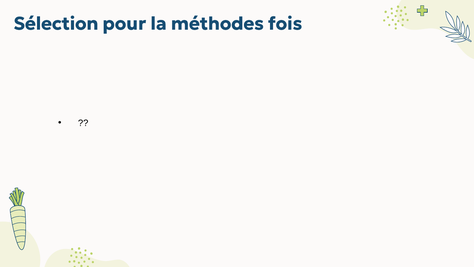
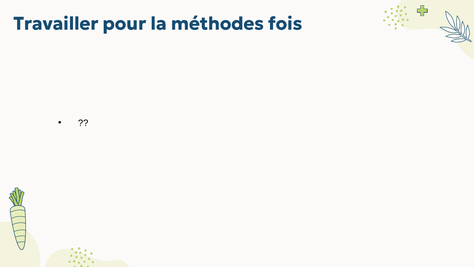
Sélection: Sélection -> Travailler
